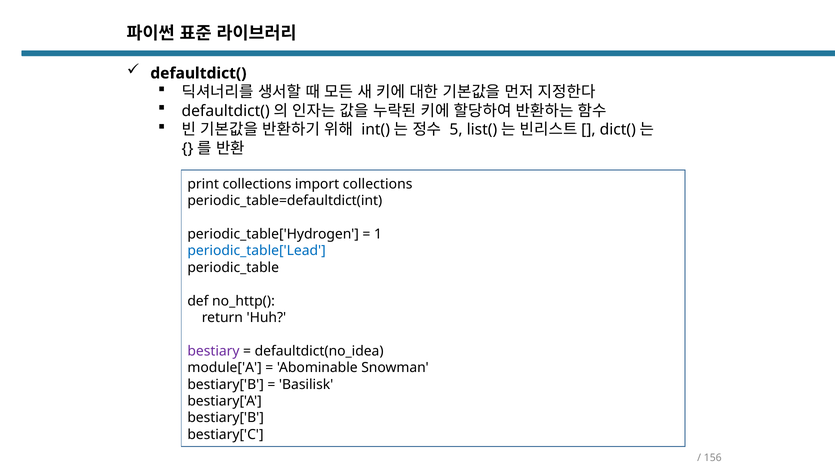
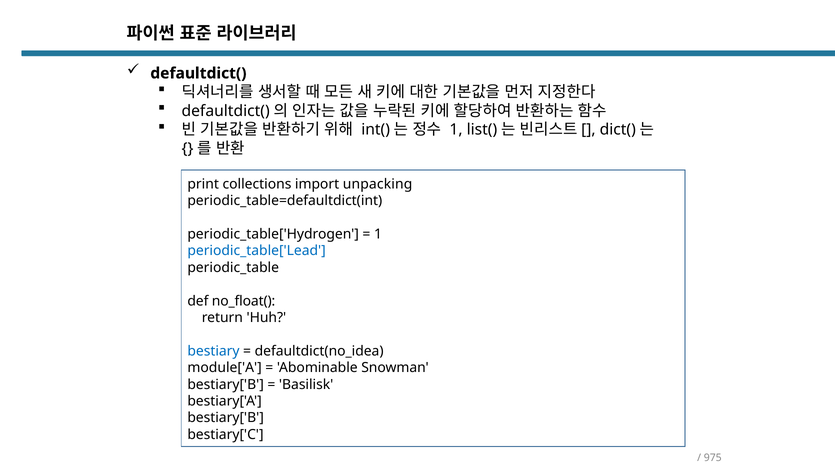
5 at (456, 130): 5 -> 1
import collections: collections -> unpacking
no_http(: no_http( -> no_float(
bestiary colour: purple -> blue
156: 156 -> 975
